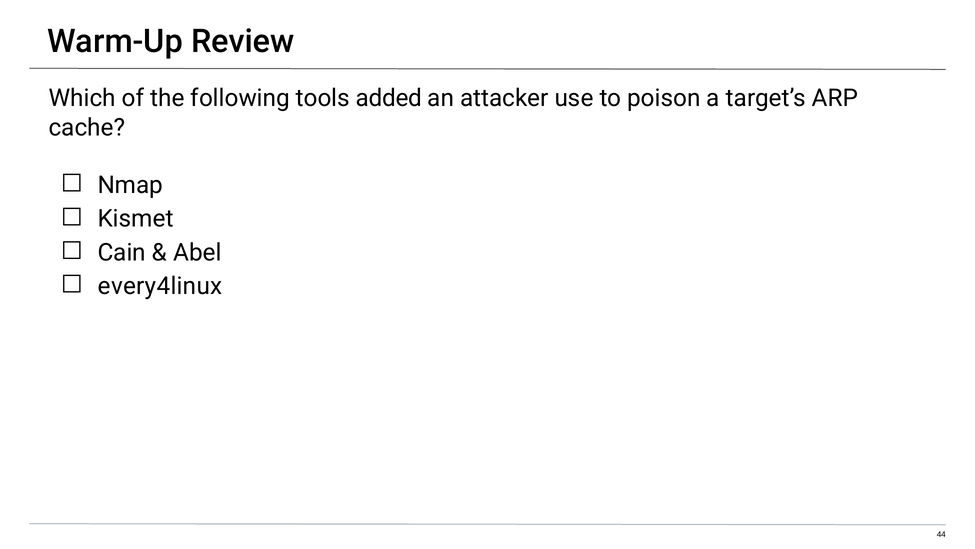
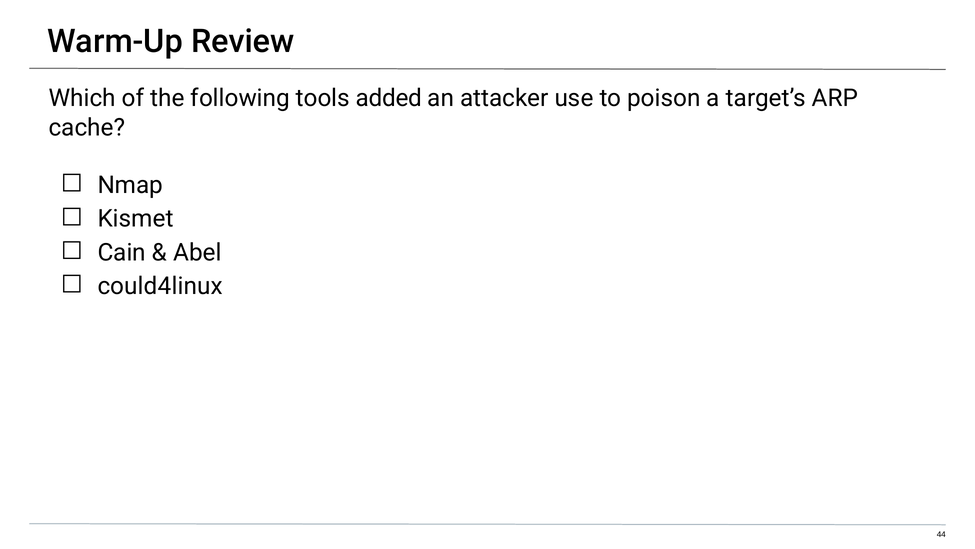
every4linux: every4linux -> could4linux
